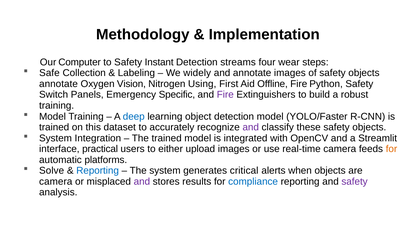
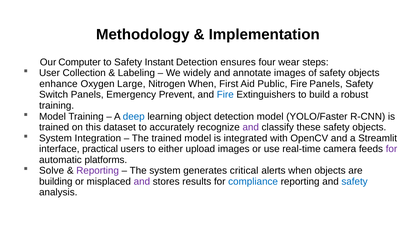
streams: streams -> ensures
Safe: Safe -> User
annotate at (58, 84): annotate -> enhance
Vision: Vision -> Large
Nitrogen Using: Using -> When
Offline: Offline -> Public
Fire Python: Python -> Panels
Specific: Specific -> Prevent
Fire at (225, 95) colour: purple -> blue
for at (391, 149) colour: orange -> purple
Reporting at (98, 171) colour: blue -> purple
camera at (56, 181): camera -> building
safety at (355, 181) colour: purple -> blue
